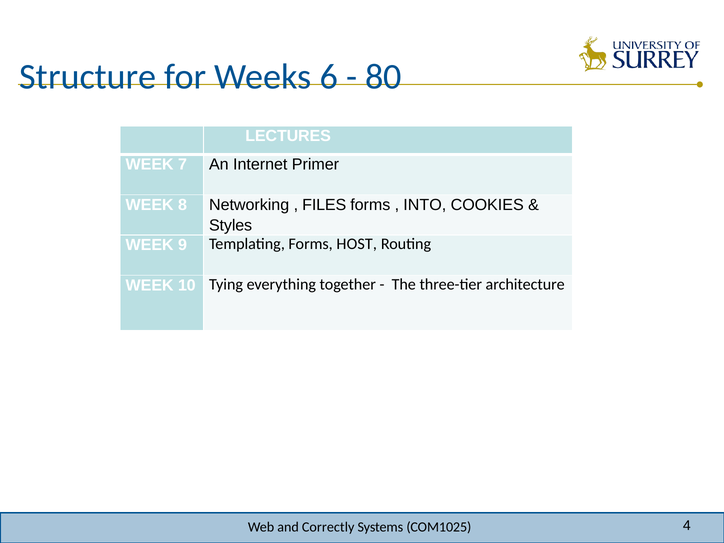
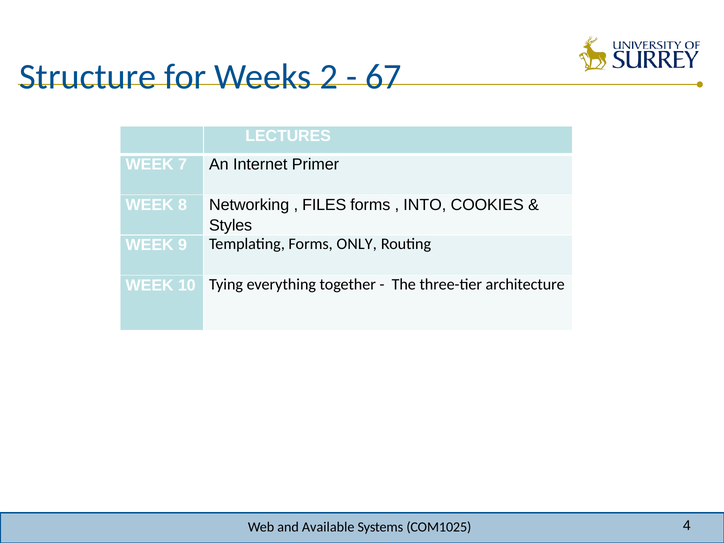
6: 6 -> 2
80: 80 -> 67
HOST: HOST -> ONLY
Correctly: Correctly -> Available
